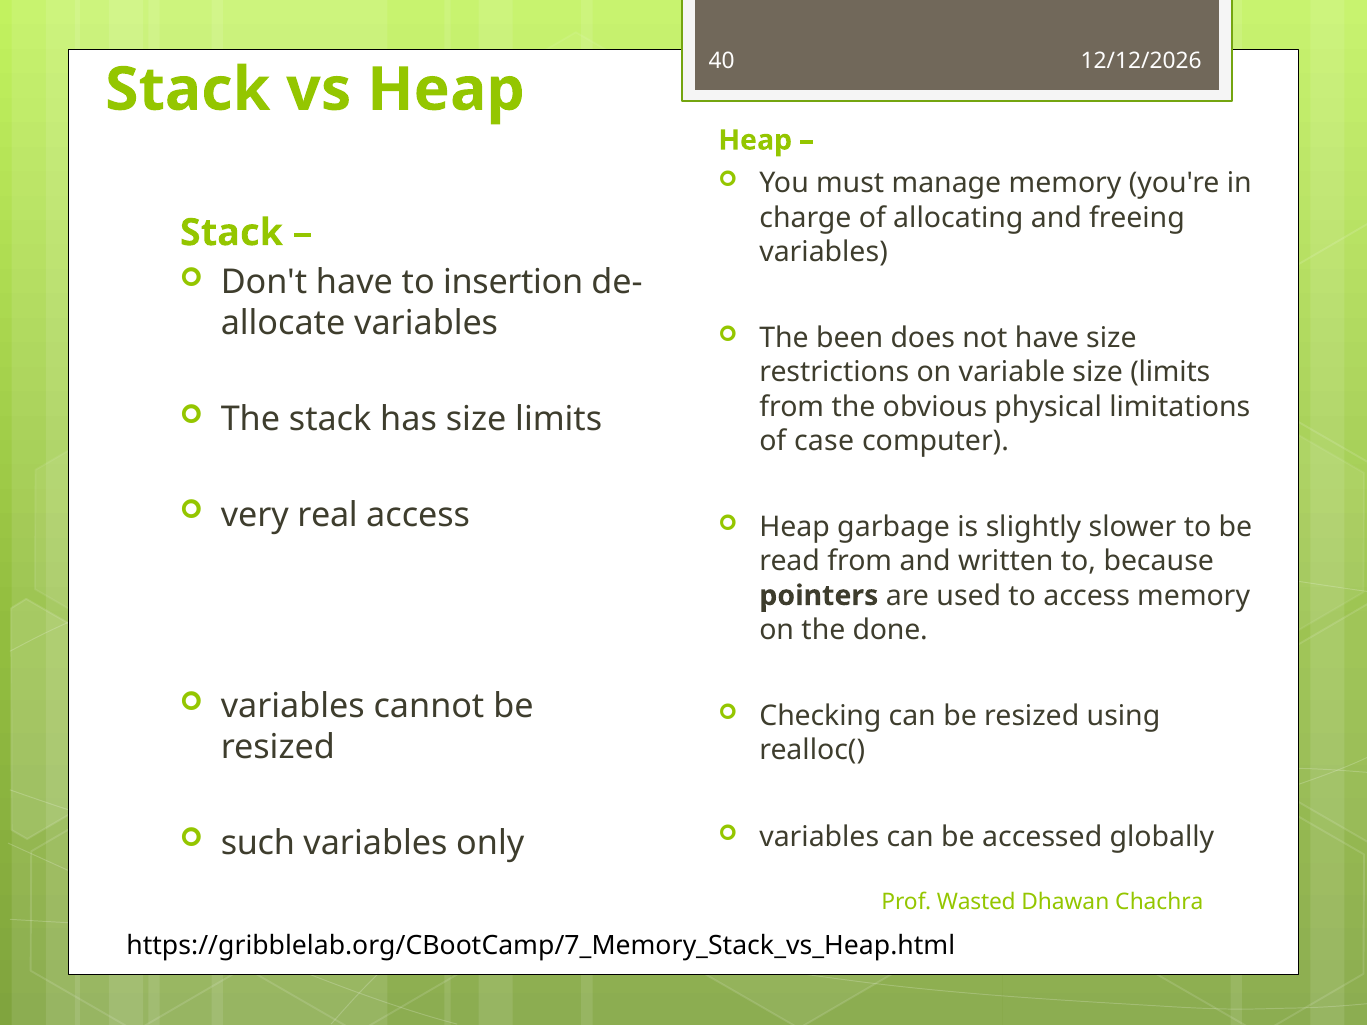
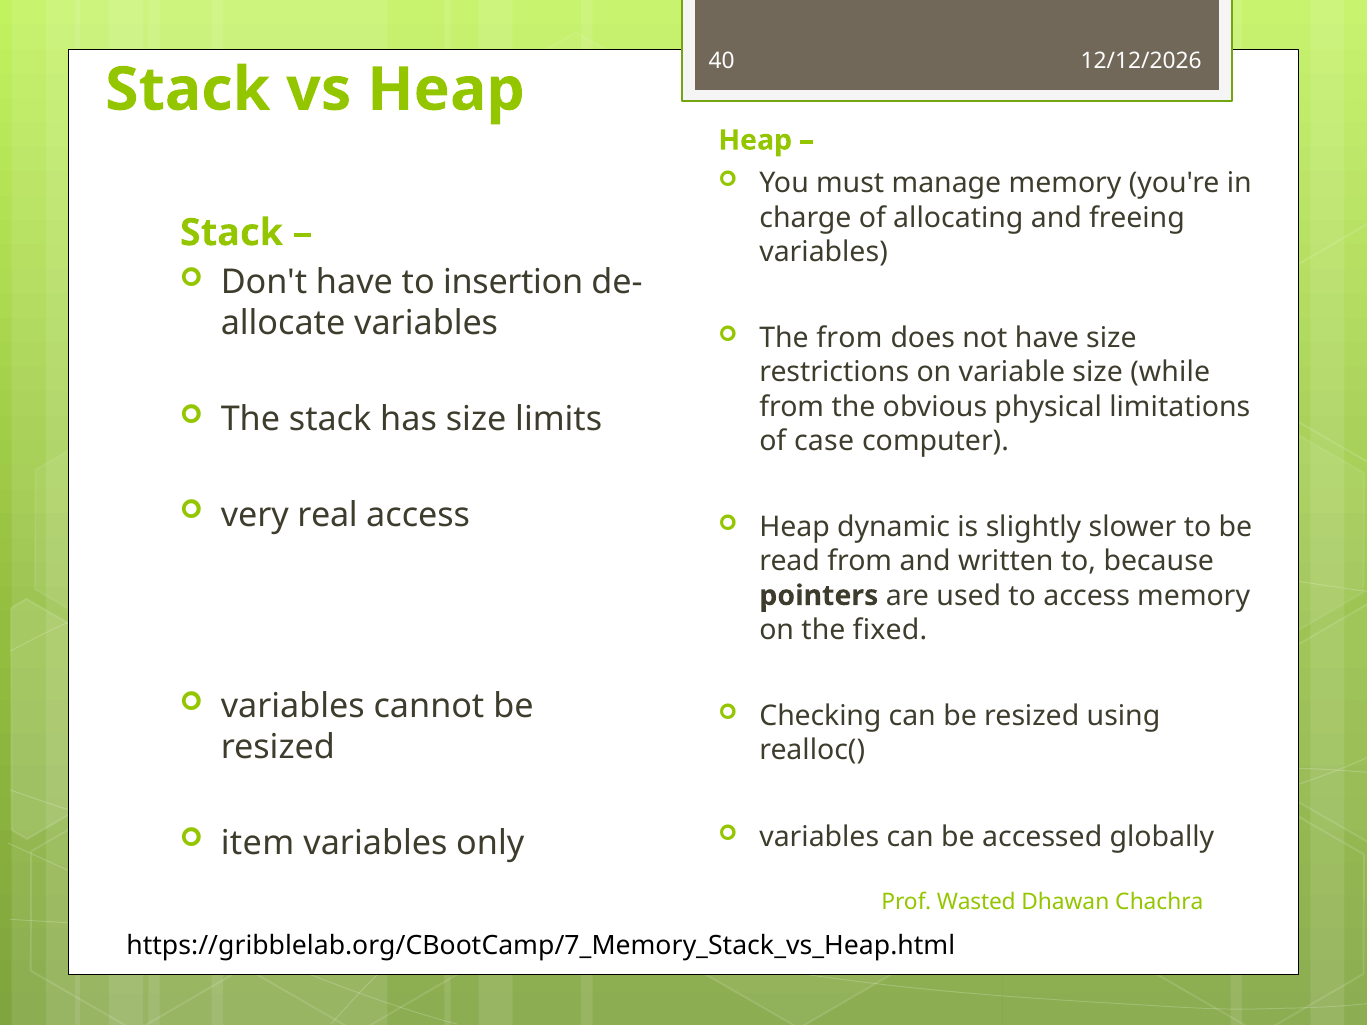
The been: been -> from
variable size limits: limits -> while
garbage: garbage -> dynamic
done: done -> fixed
such: such -> item
